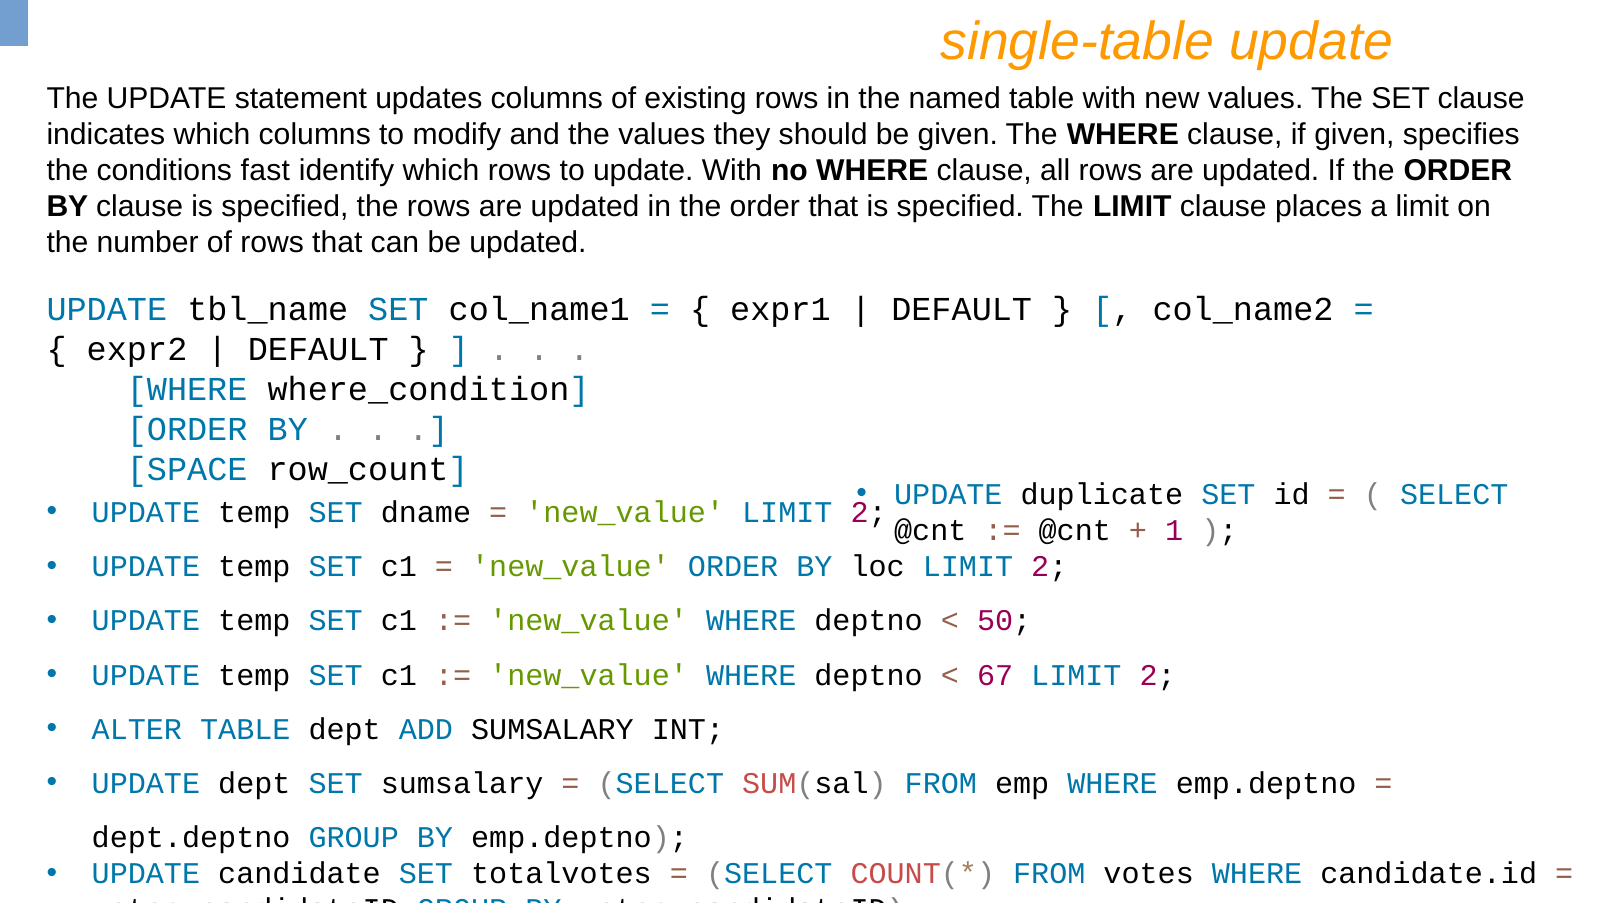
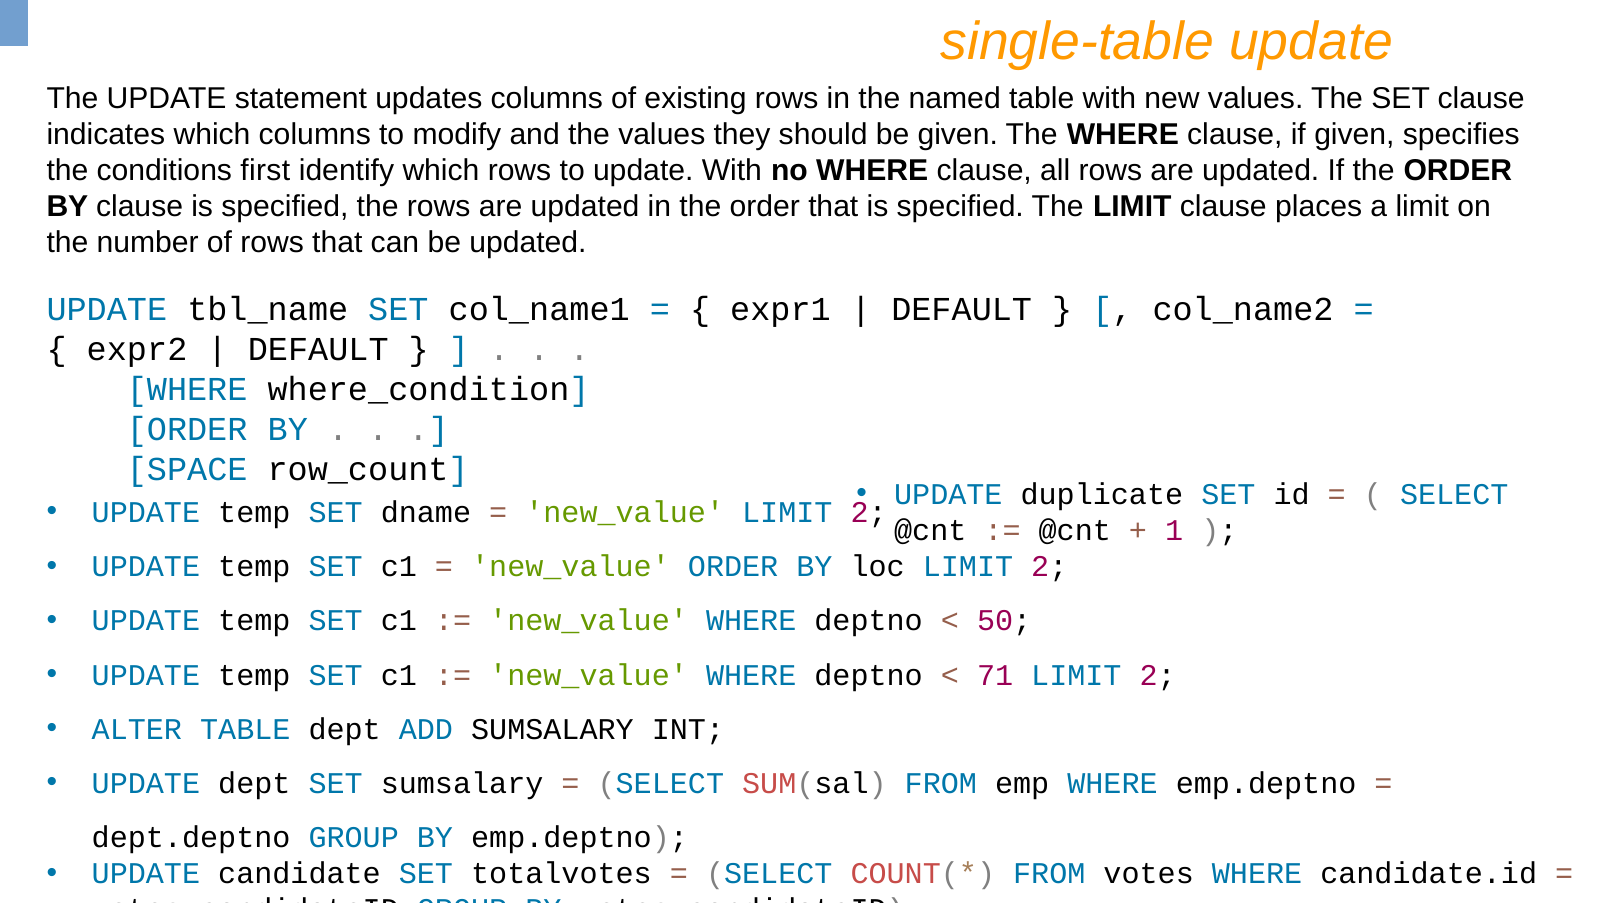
fast: fast -> first
67: 67 -> 71
